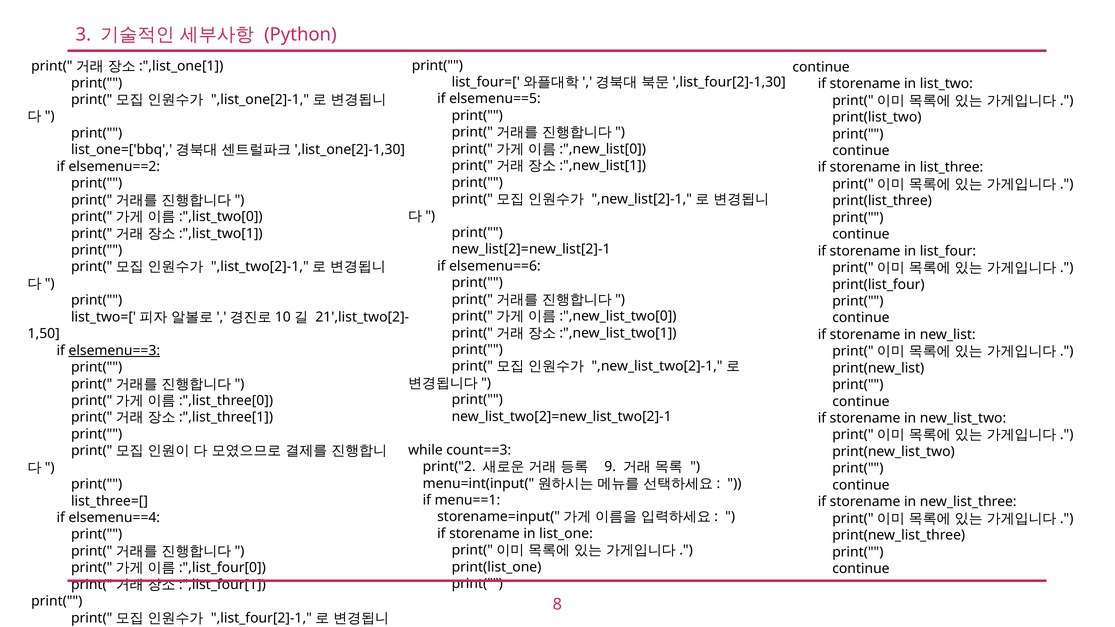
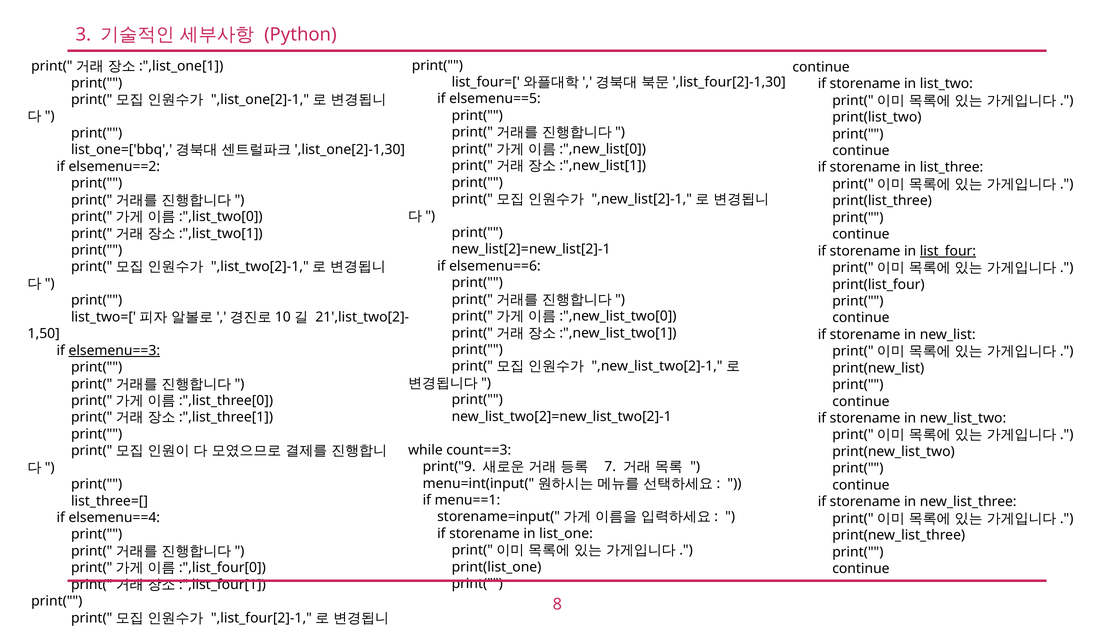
list_four underline: none -> present
print("2: print("2 -> print("9
9: 9 -> 7
